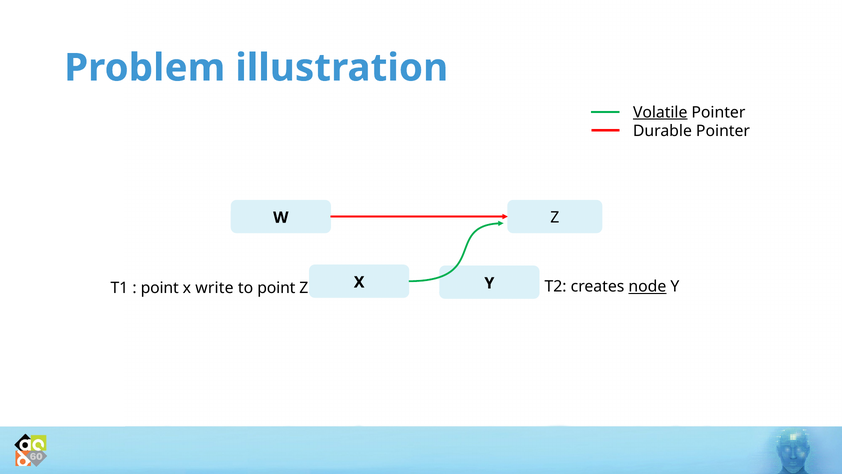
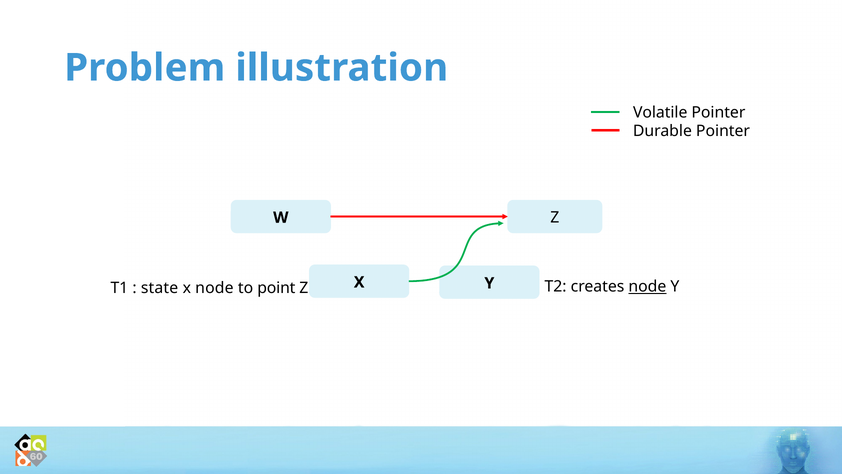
Volatile underline: present -> none
point at (160, 288): point -> state
x write: write -> node
